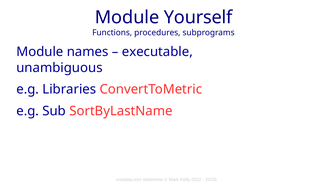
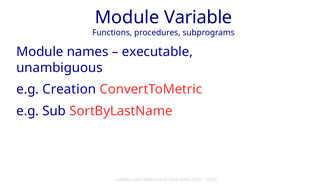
Yourself: Yourself -> Variable
Libraries: Libraries -> Creation
